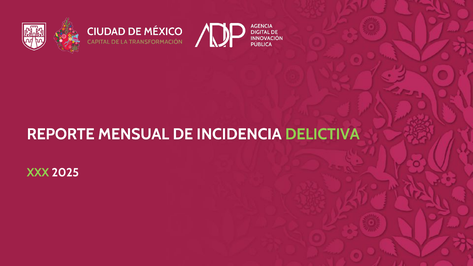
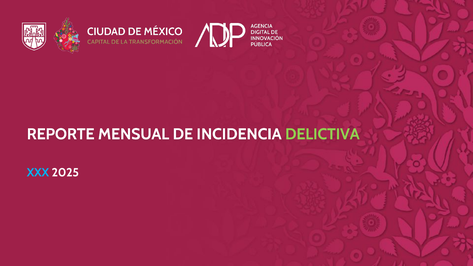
XXX colour: light green -> light blue
